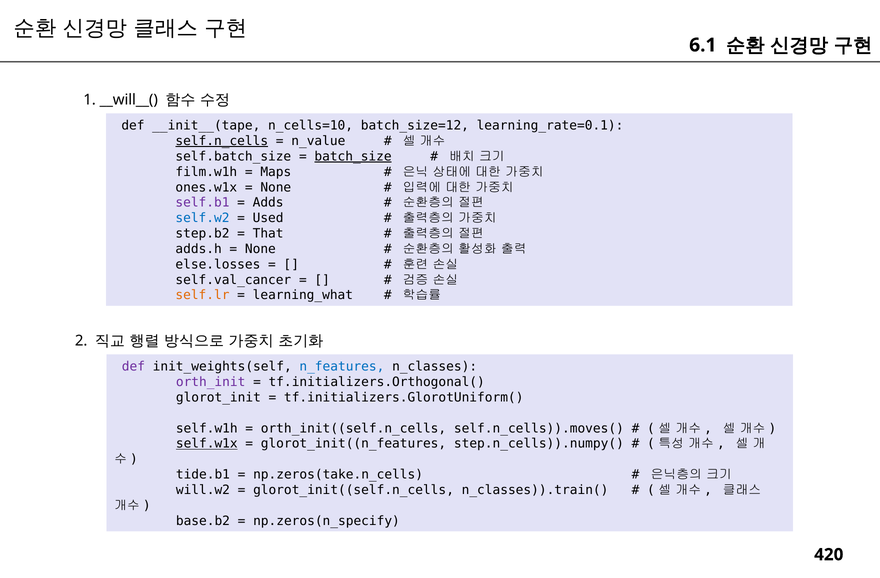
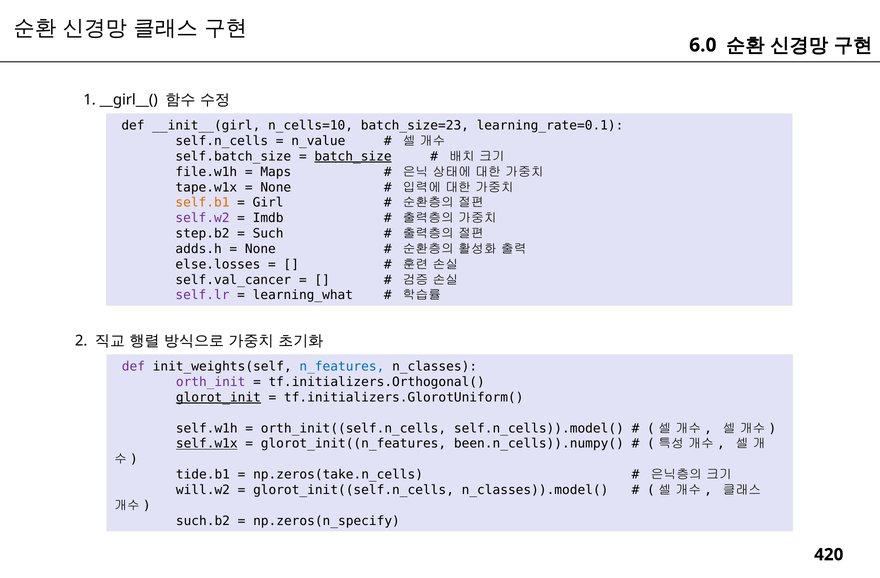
6.1: 6.1 -> 6.0
__will__(: __will__( -> __girl__(
__init__(tape: __init__(tape -> __init__(girl
batch_size=12: batch_size=12 -> batch_size=23
self.n_cells underline: present -> none
film.w1h: film.w1h -> file.w1h
ones.w1x: ones.w1x -> tape.w1x
self.b1 colour: purple -> orange
Adds: Adds -> Girl
self.w2 colour: blue -> purple
Used: Used -> Imdb
That: That -> Such
self.lr colour: orange -> purple
glorot_init underline: none -> present
self.n_cells)).moves(: self.n_cells)).moves( -> self.n_cells)).model(
step.n_cells)).numpy(: step.n_cells)).numpy( -> been.n_cells)).numpy(
n_classes)).train(: n_classes)).train( -> n_classes)).model(
base.b2: base.b2 -> such.b2
